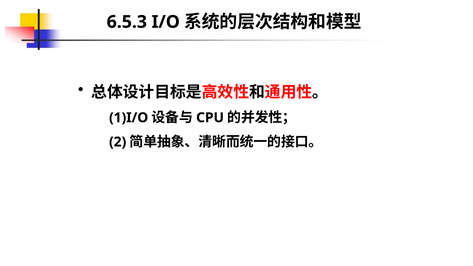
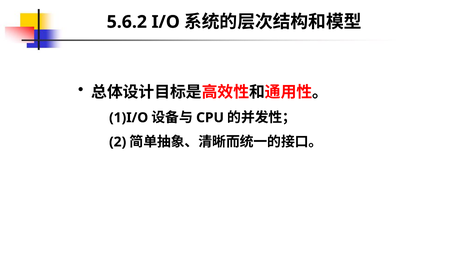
6.5.3: 6.5.3 -> 5.6.2
